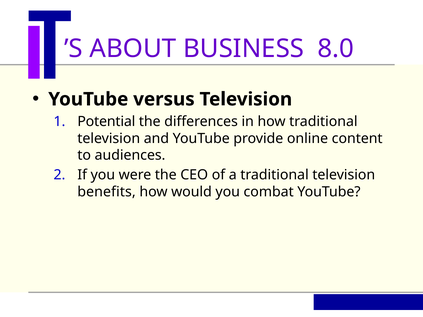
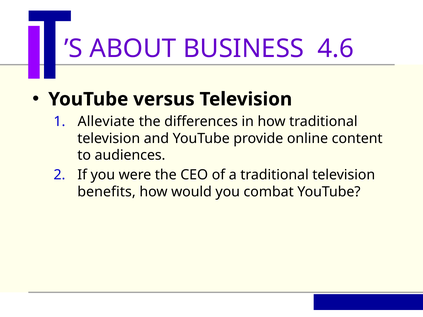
8.0: 8.0 -> 4.6
Potential: Potential -> Alleviate
